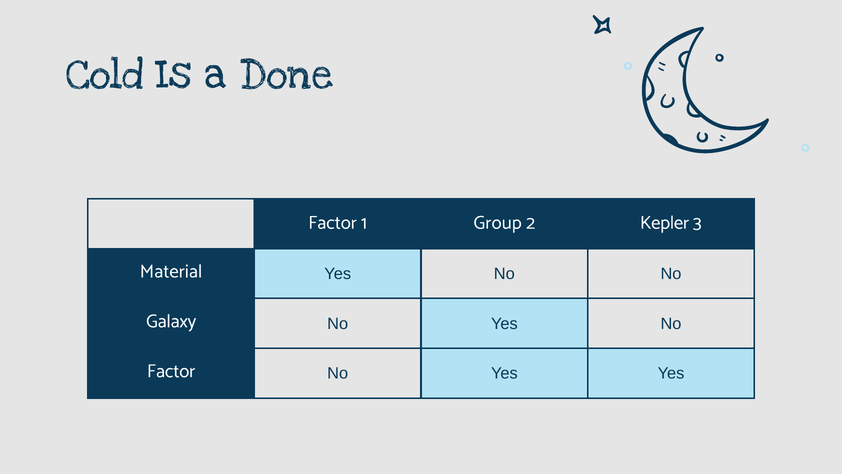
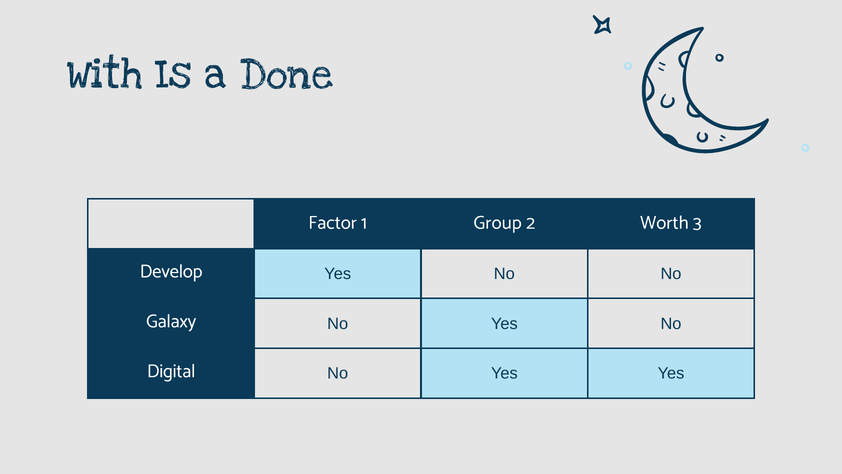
Cold: Cold -> With
Kepler: Kepler -> Worth
Material: Material -> Develop
Factor at (171, 371): Factor -> Digital
